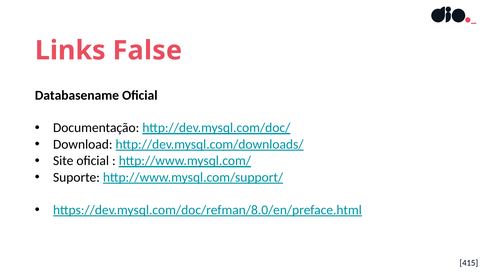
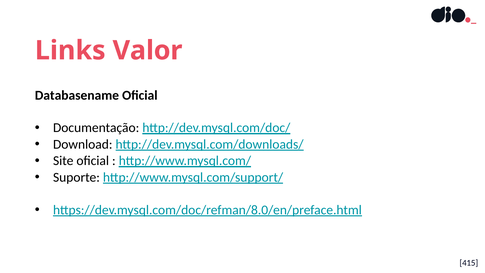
False: False -> Valor
